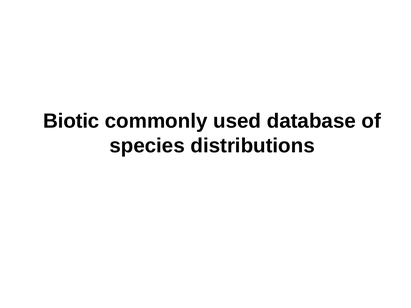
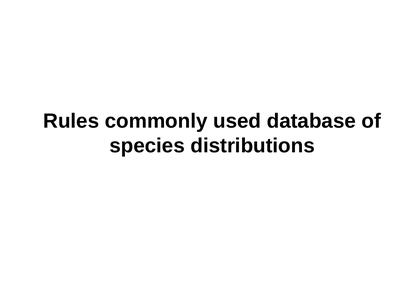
Biotic: Biotic -> Rules
